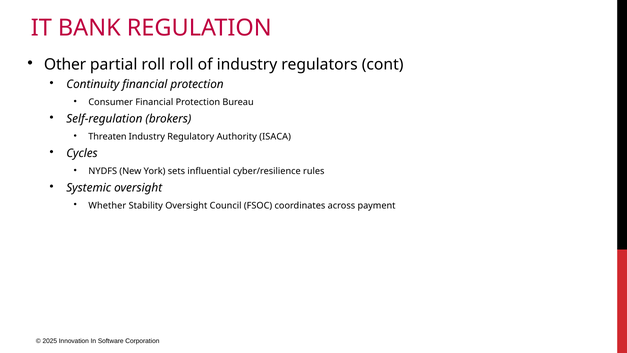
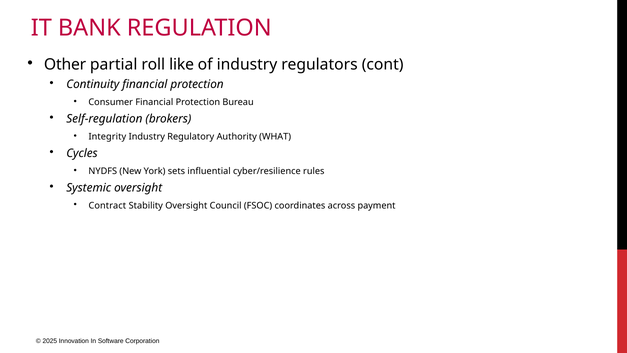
roll roll: roll -> like
Threaten: Threaten -> Integrity
ISACA: ISACA -> WHAT
Whether: Whether -> Contract
